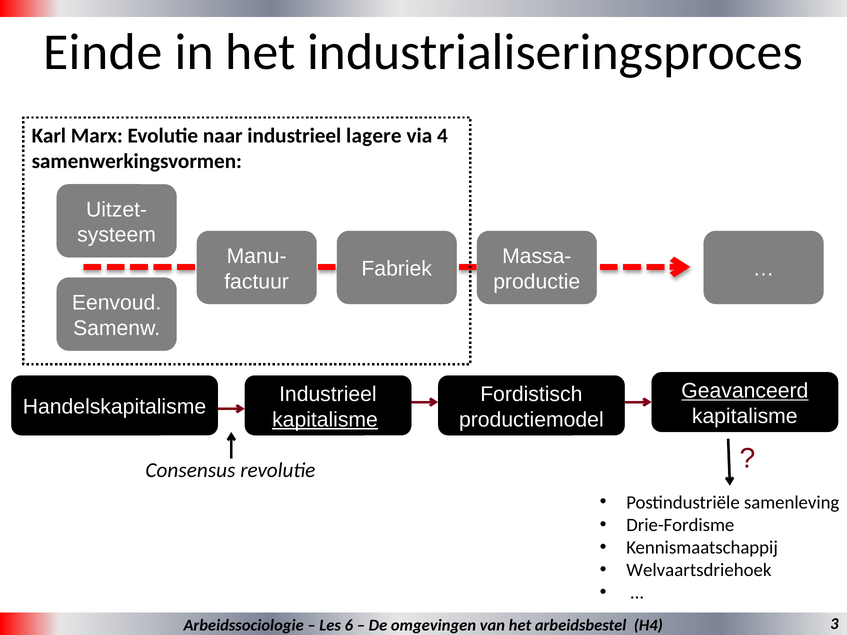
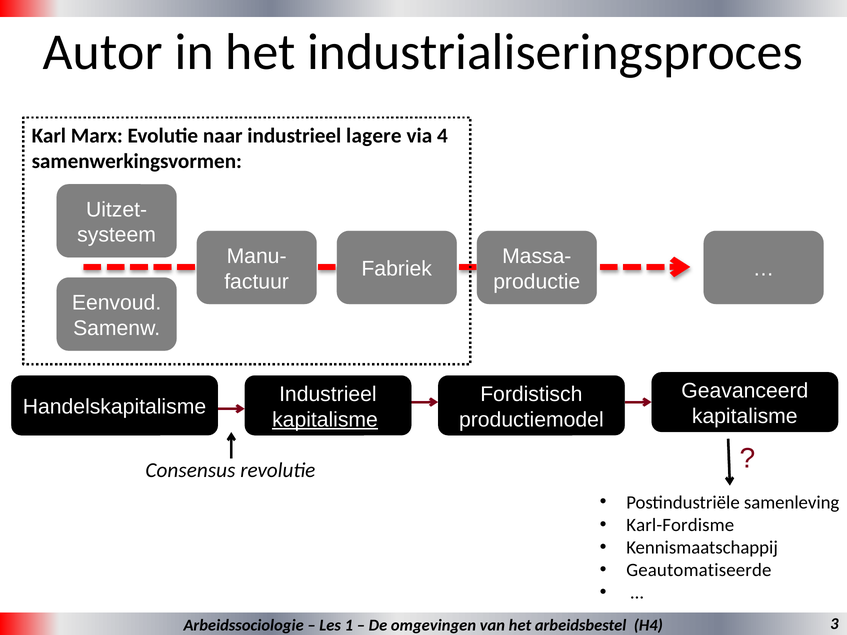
Einde: Einde -> Autor
Geavanceerd underline: present -> none
Drie-Fordisme: Drie-Fordisme -> Karl-Fordisme
Welvaartsdriehoek: Welvaartsdriehoek -> Geautomatiseerde
6: 6 -> 1
